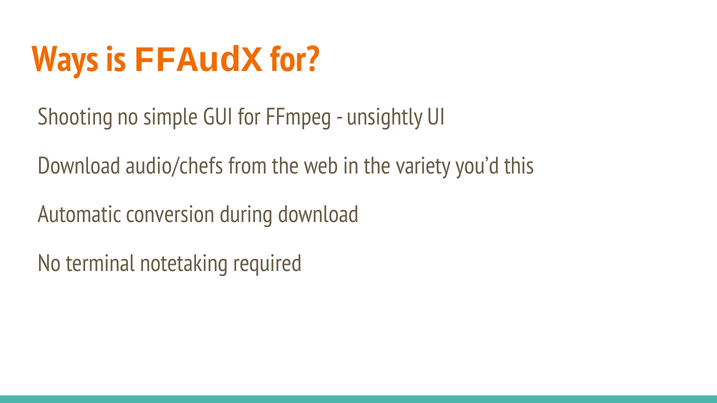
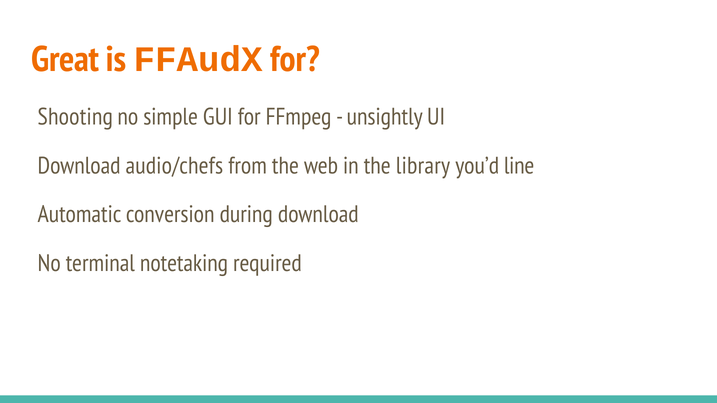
Ways: Ways -> Great
variety: variety -> library
this: this -> line
